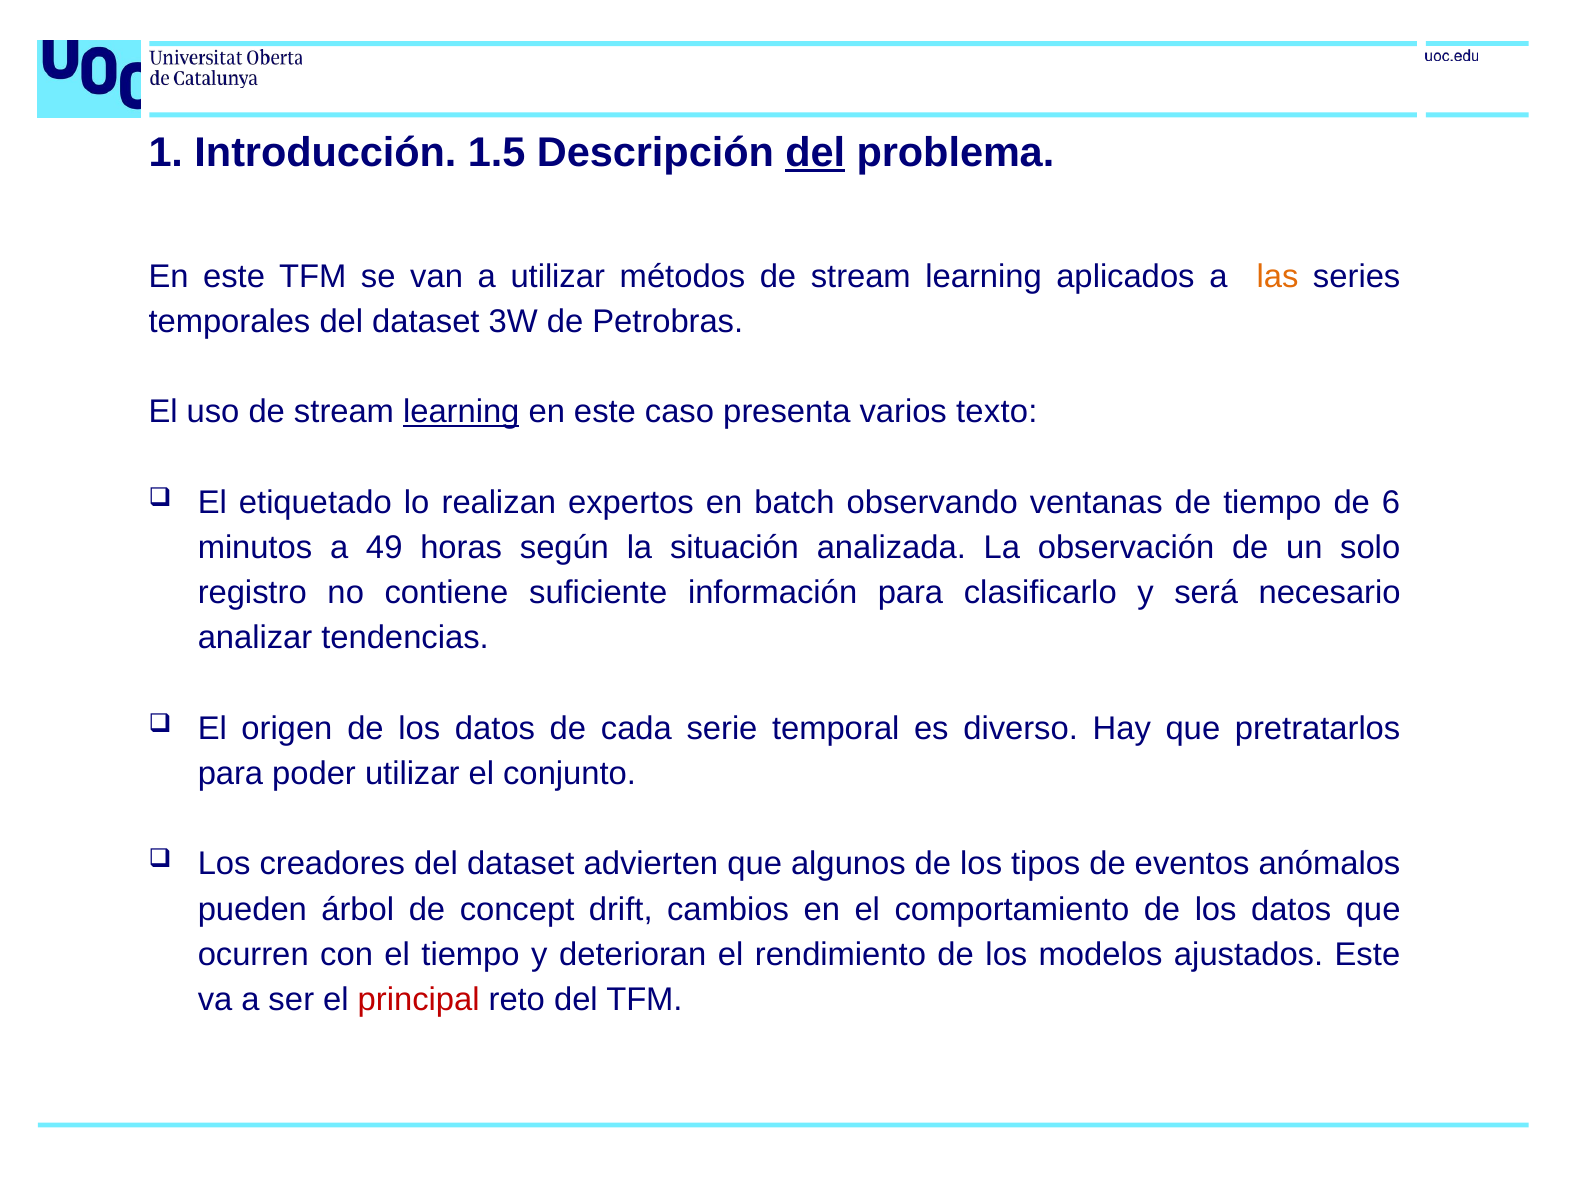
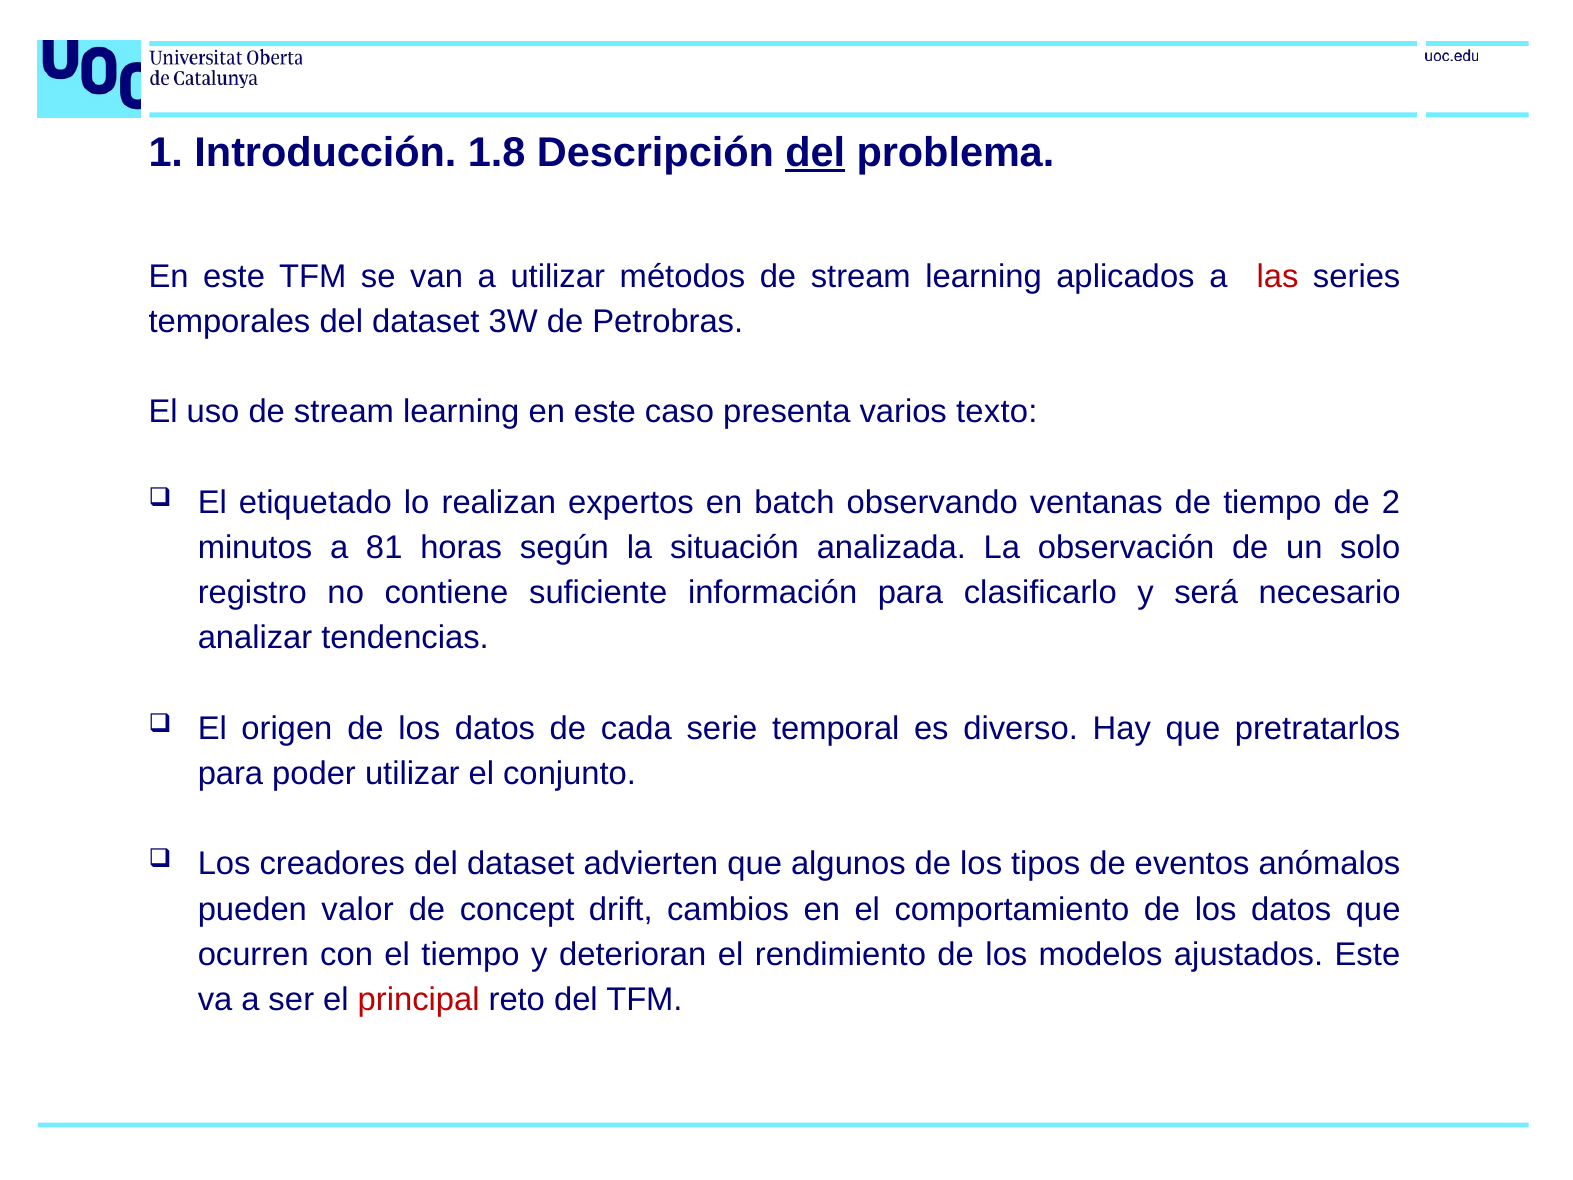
1.5: 1.5 -> 1.8
las colour: orange -> red
learning at (461, 412) underline: present -> none
6: 6 -> 2
49: 49 -> 81
árbol: árbol -> valor
